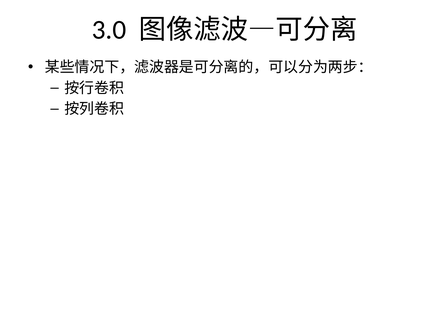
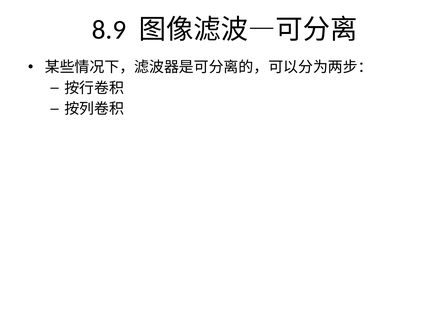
3.0: 3.0 -> 8.9
